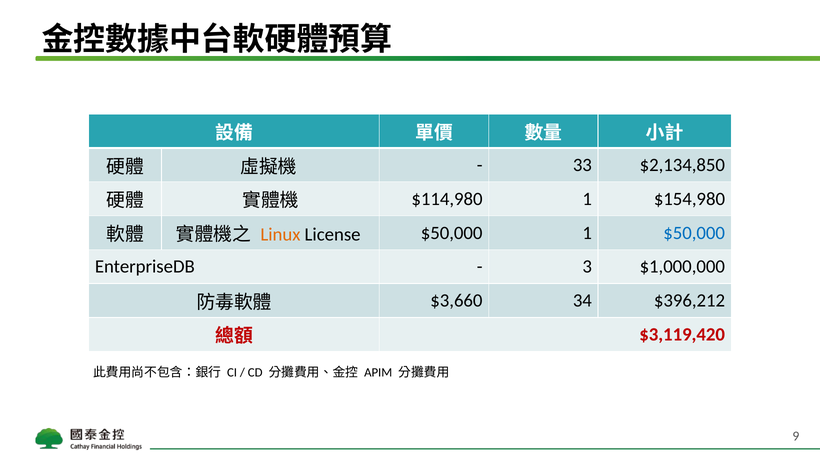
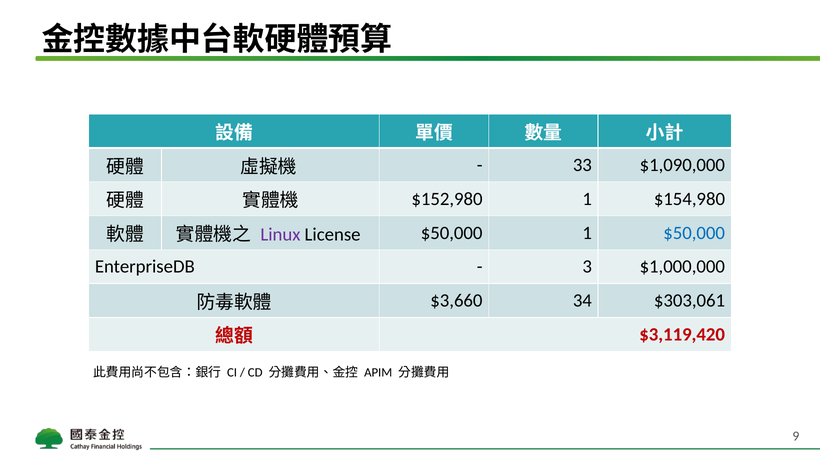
$2,134,850: $2,134,850 -> $1,090,000
$114,980: $114,980 -> $152,980
Linux colour: orange -> purple
$396,212: $396,212 -> $303,061
